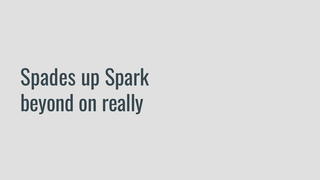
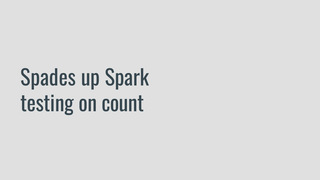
beyond: beyond -> testing
really: really -> count
